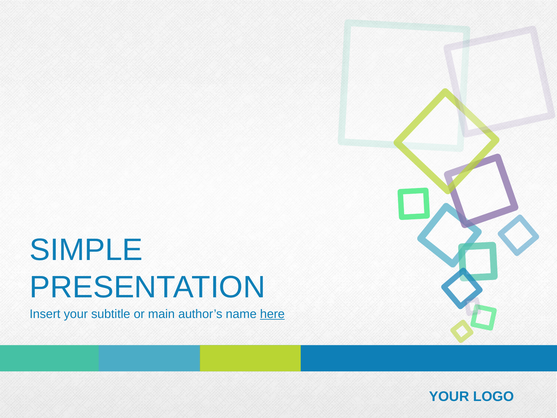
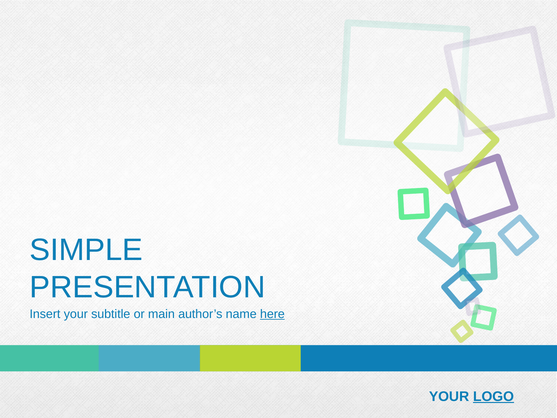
LOGO underline: none -> present
